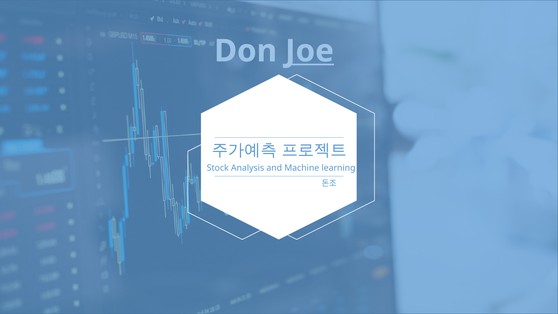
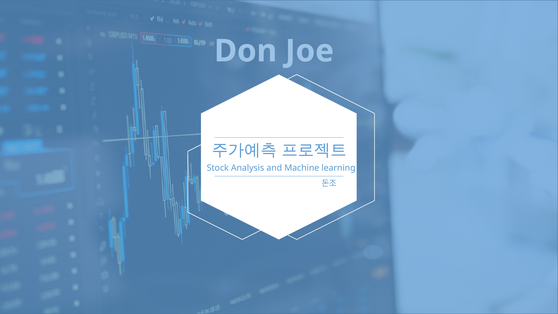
Joe underline: present -> none
